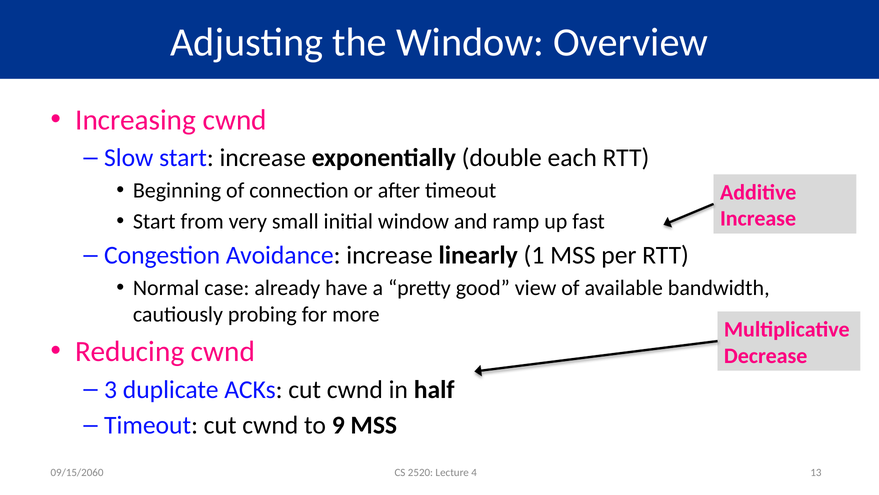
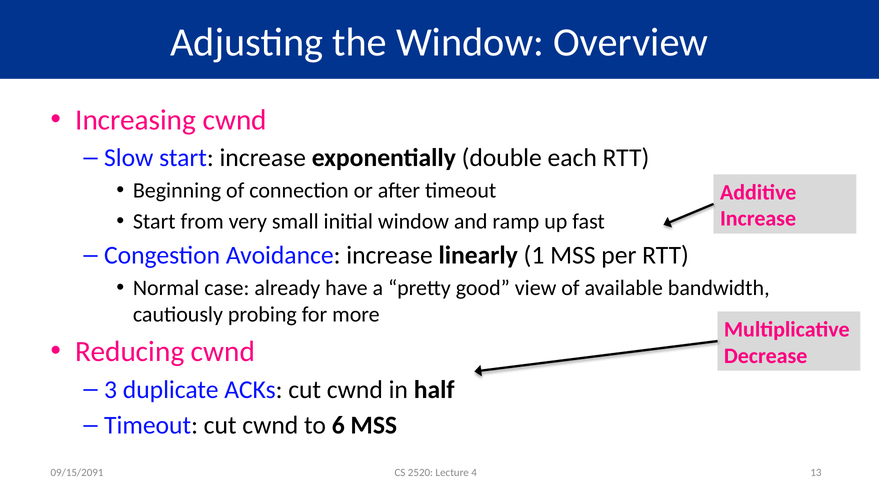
9: 9 -> 6
09/15/2060: 09/15/2060 -> 09/15/2091
